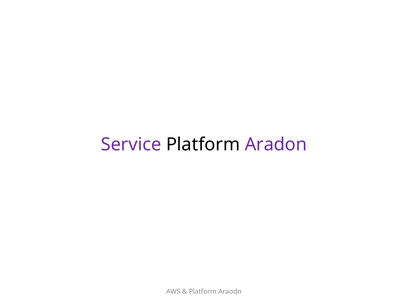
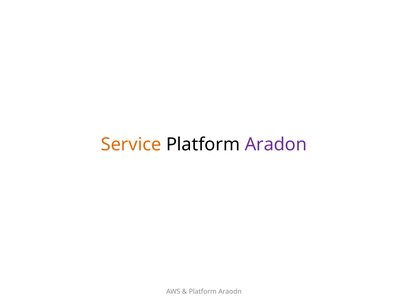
Service colour: purple -> orange
